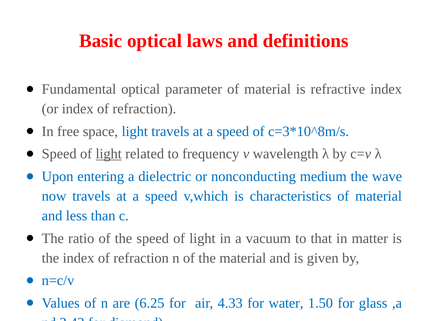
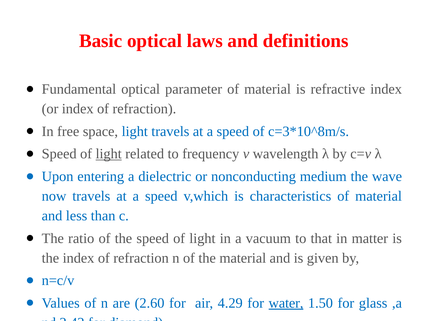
6.25: 6.25 -> 2.60
4.33: 4.33 -> 4.29
water underline: none -> present
